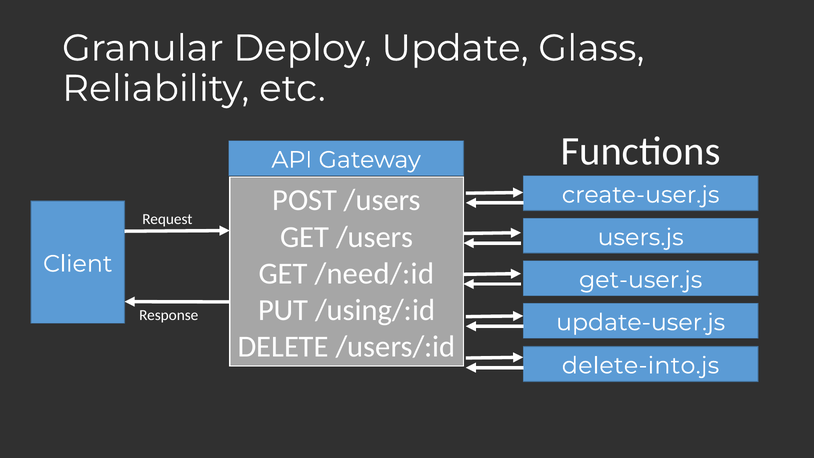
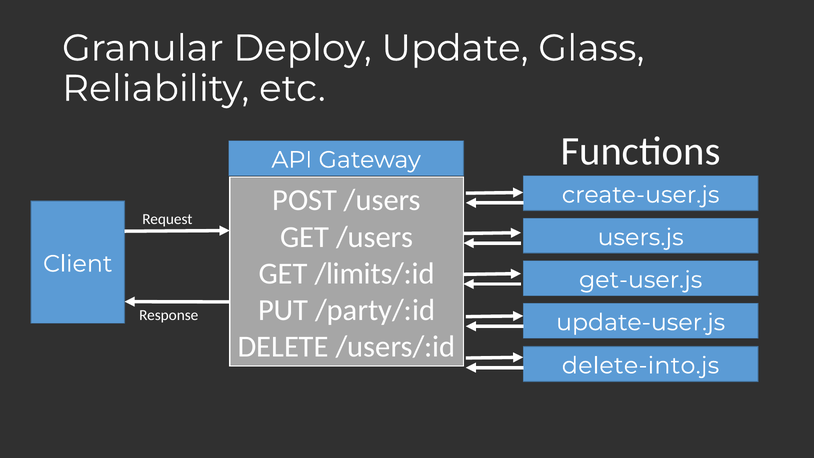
/need/:id: /need/:id -> /limits/:id
/using/:id: /using/:id -> /party/:id
